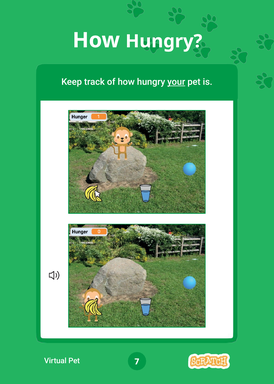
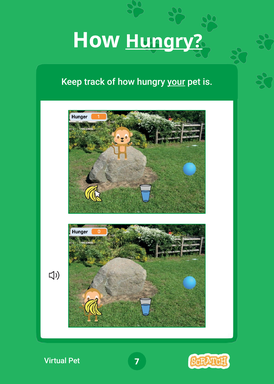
Hungry at (164, 41) underline: none -> present
